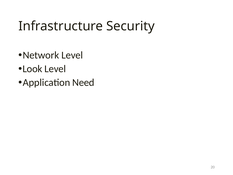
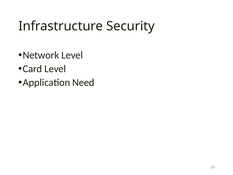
Look: Look -> Card
